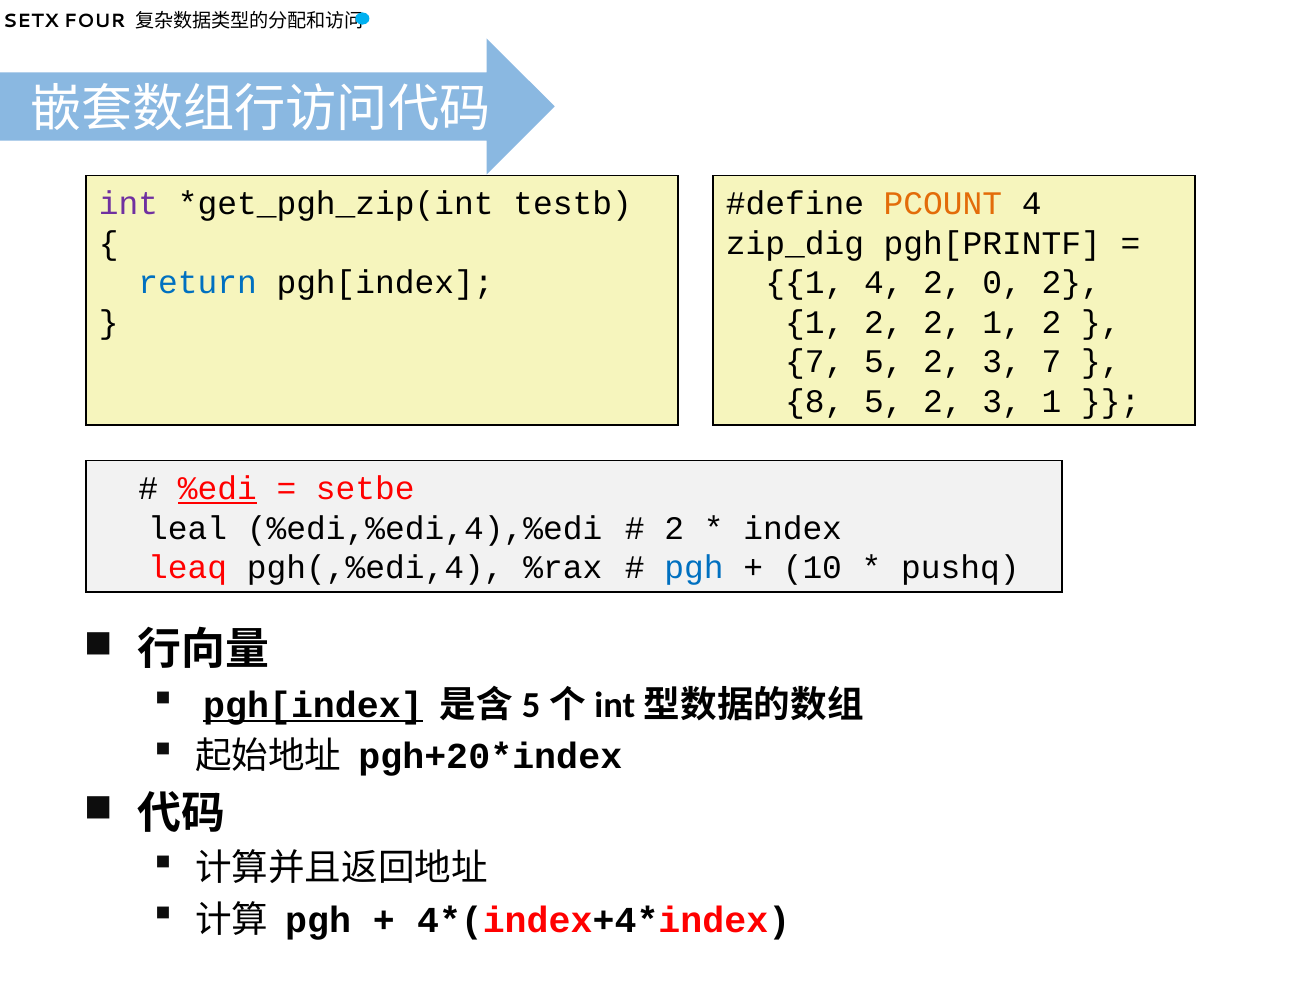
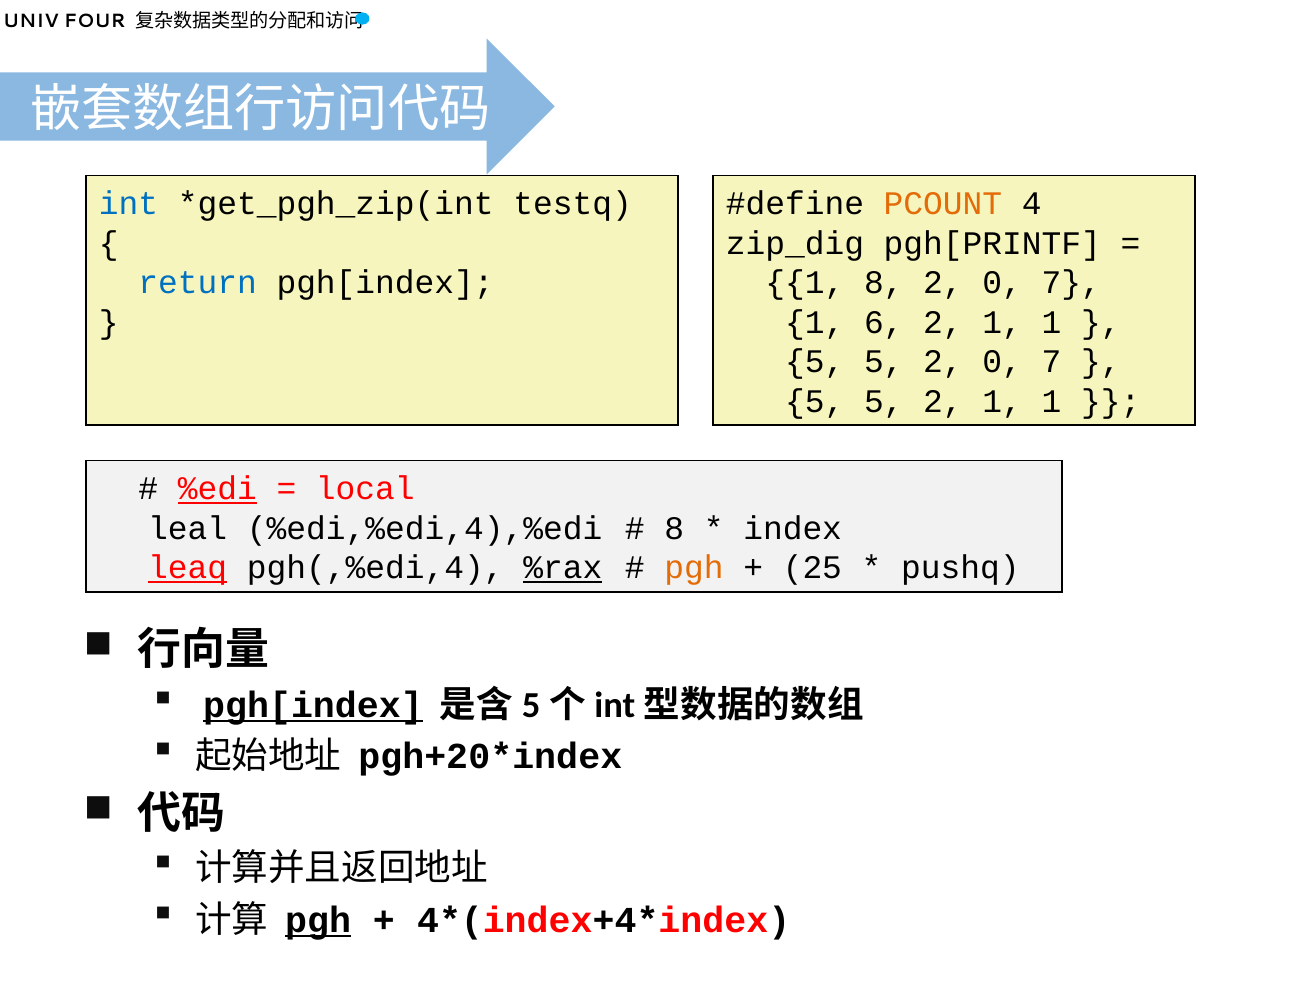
SETX: SETX -> UNIV
int colour: purple -> blue
testb: testb -> testq
1 4: 4 -> 8
2 at (1071, 283): 2 -> 7
2 at (884, 322): 2 -> 6
2 at (1052, 322): 2 -> 1
7 at (815, 362): 7 -> 5
3 at (1002, 362): 3 -> 0
8 at (815, 401): 8 -> 5
3 at (1002, 401): 3 -> 1
setbe: setbe -> local
2 at (674, 528): 2 -> 8
leaq underline: none -> present
%rax underline: none -> present
pgh at (694, 568) colour: blue -> orange
10: 10 -> 25
pgh at (318, 920) underline: none -> present
